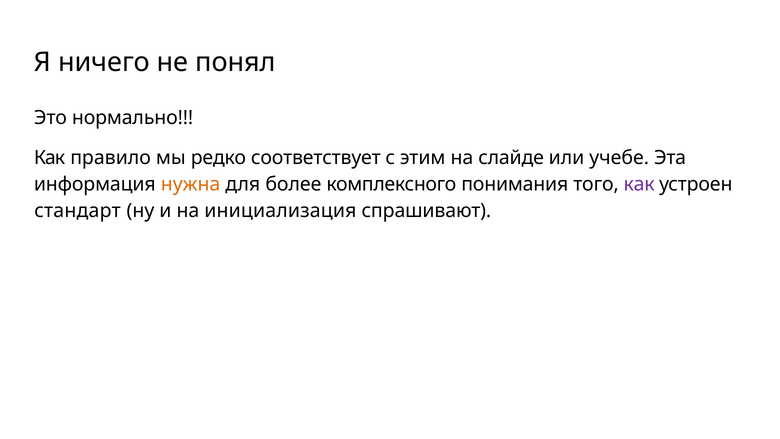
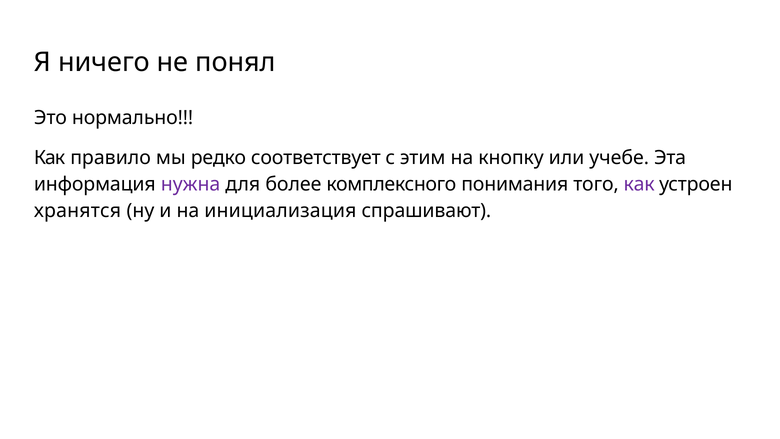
слайде: слайде -> кнопку
нужна colour: orange -> purple
стандарт: стандарт -> хранятся
